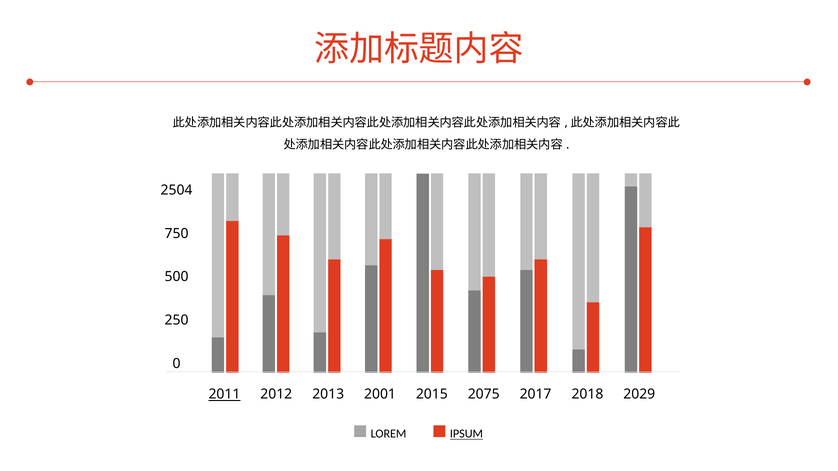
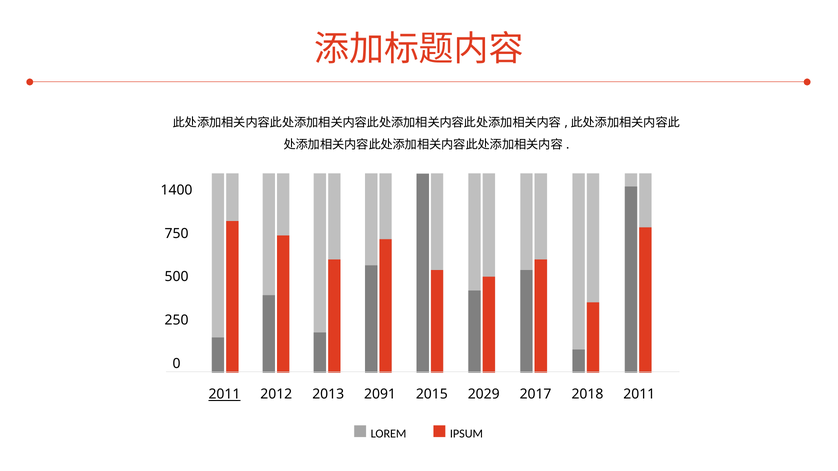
2504: 2504 -> 1400
2001: 2001 -> 2091
2075: 2075 -> 2029
2018 2029: 2029 -> 2011
IPSUM underline: present -> none
